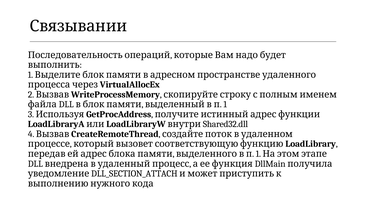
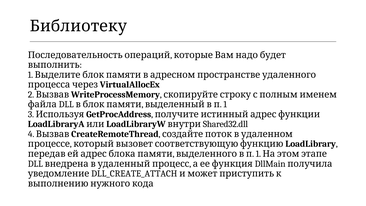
Связывании: Связывании -> Библиотеку
DLL_SECTION_ATTACH: DLL_SECTION_ATTACH -> DLL_CREATE_ATTACH
